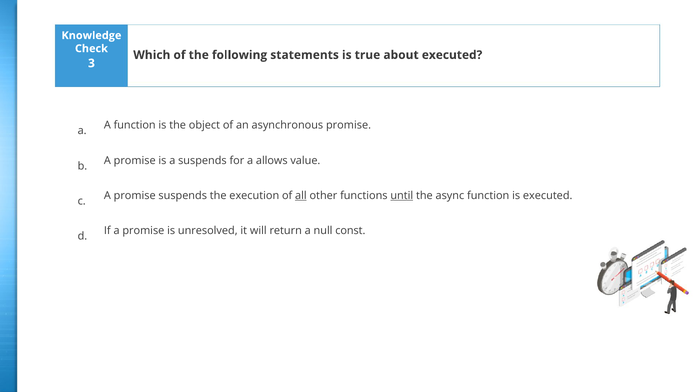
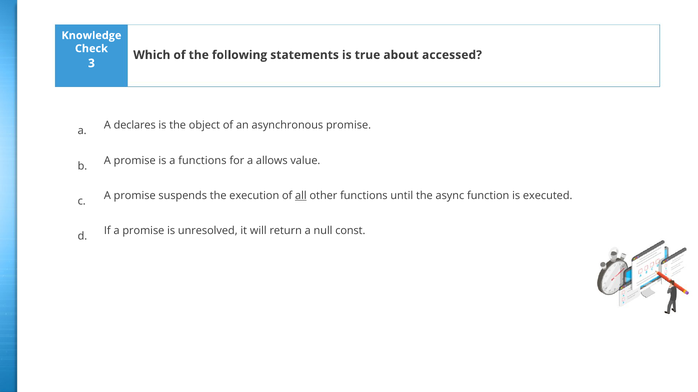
about executed: executed -> accessed
A function: function -> declares
a suspends: suspends -> functions
until underline: present -> none
